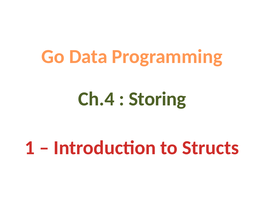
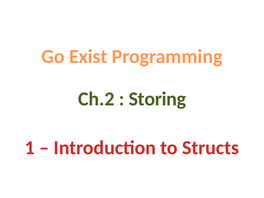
Data: Data -> Exist
Ch.4: Ch.4 -> Ch.2
